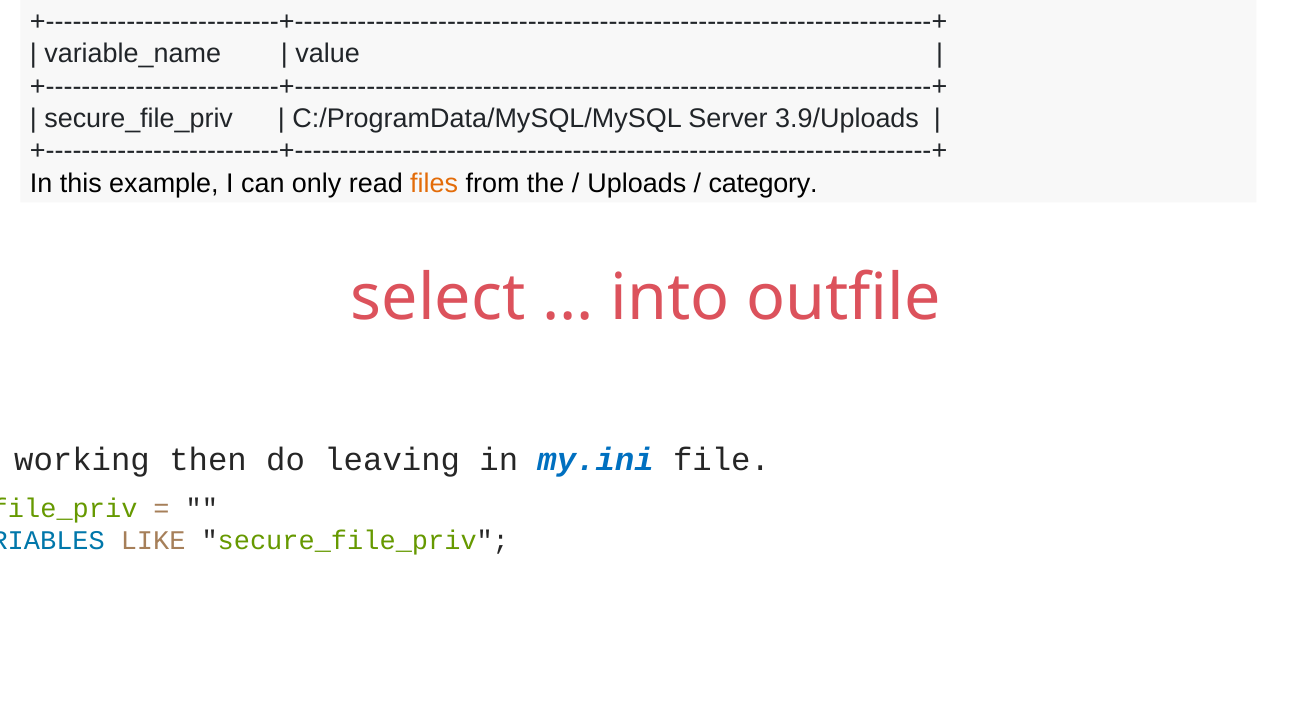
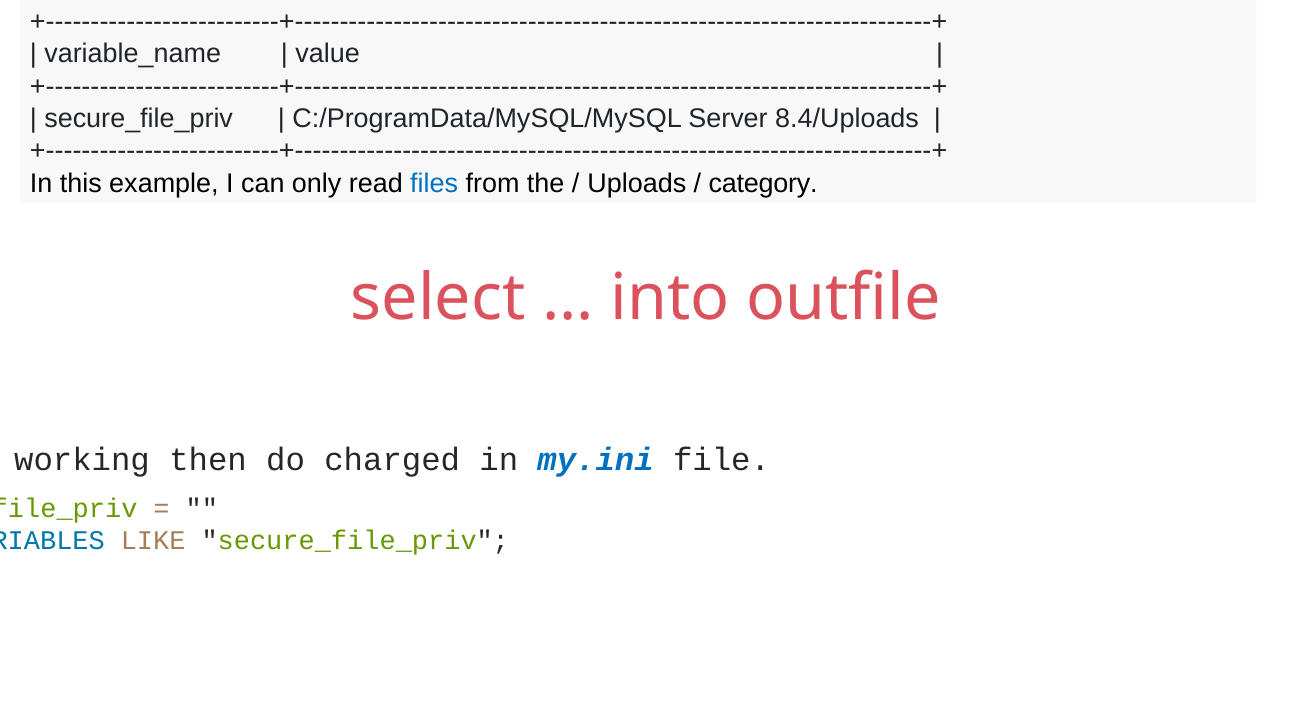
3.9/Uploads: 3.9/Uploads -> 8.4/Uploads
files colour: orange -> blue
leaving: leaving -> charged
